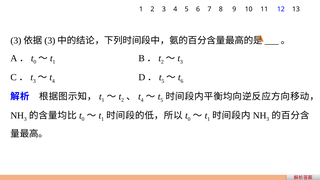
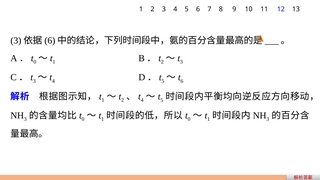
3 at (50, 41): 3 -> 6
